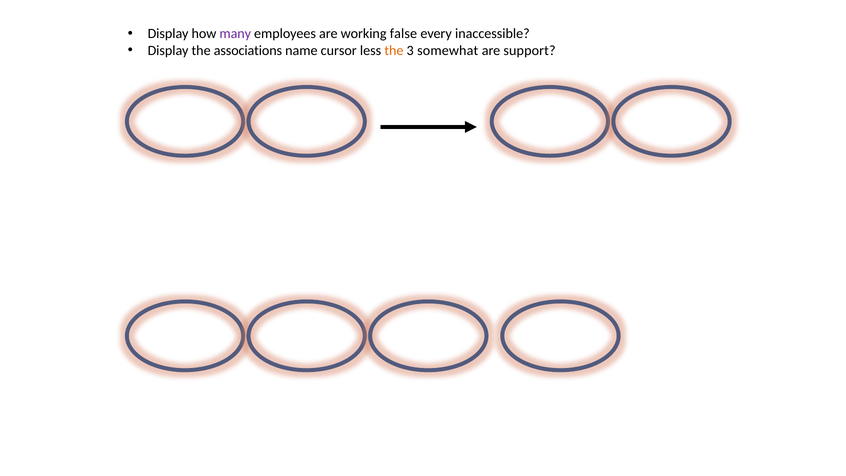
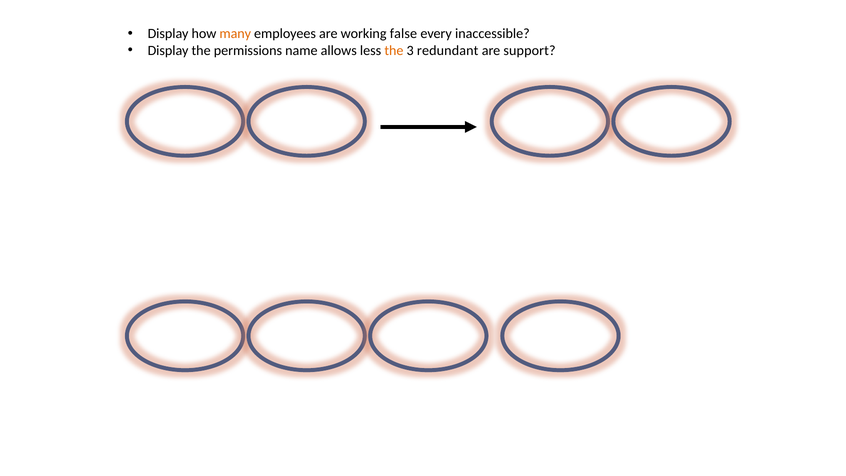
many colour: purple -> orange
associations: associations -> permissions
cursor: cursor -> allows
somewhat: somewhat -> redundant
